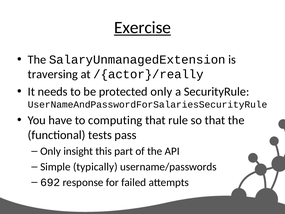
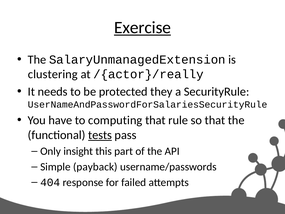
traversing: traversing -> clustering
protected only: only -> they
tests underline: none -> present
typically: typically -> payback
692: 692 -> 404
